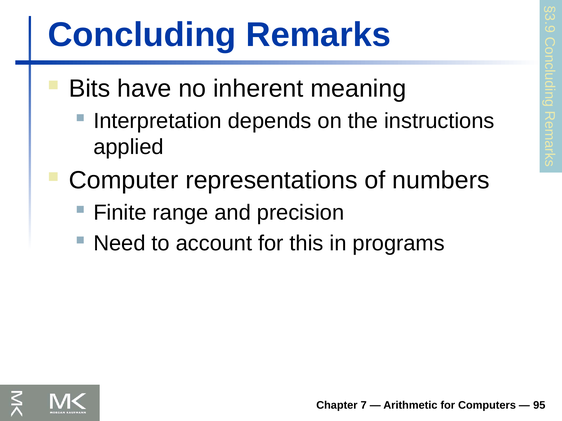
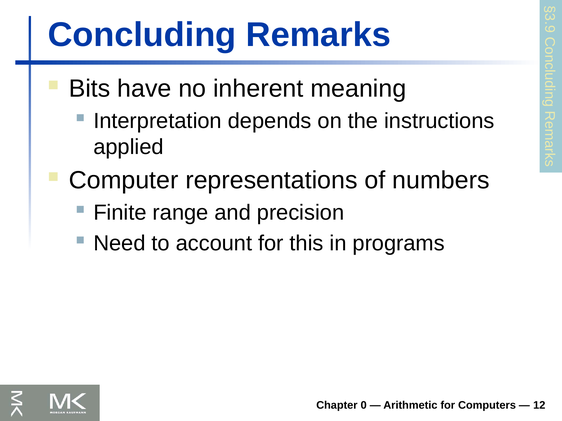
7: 7 -> 0
95: 95 -> 12
